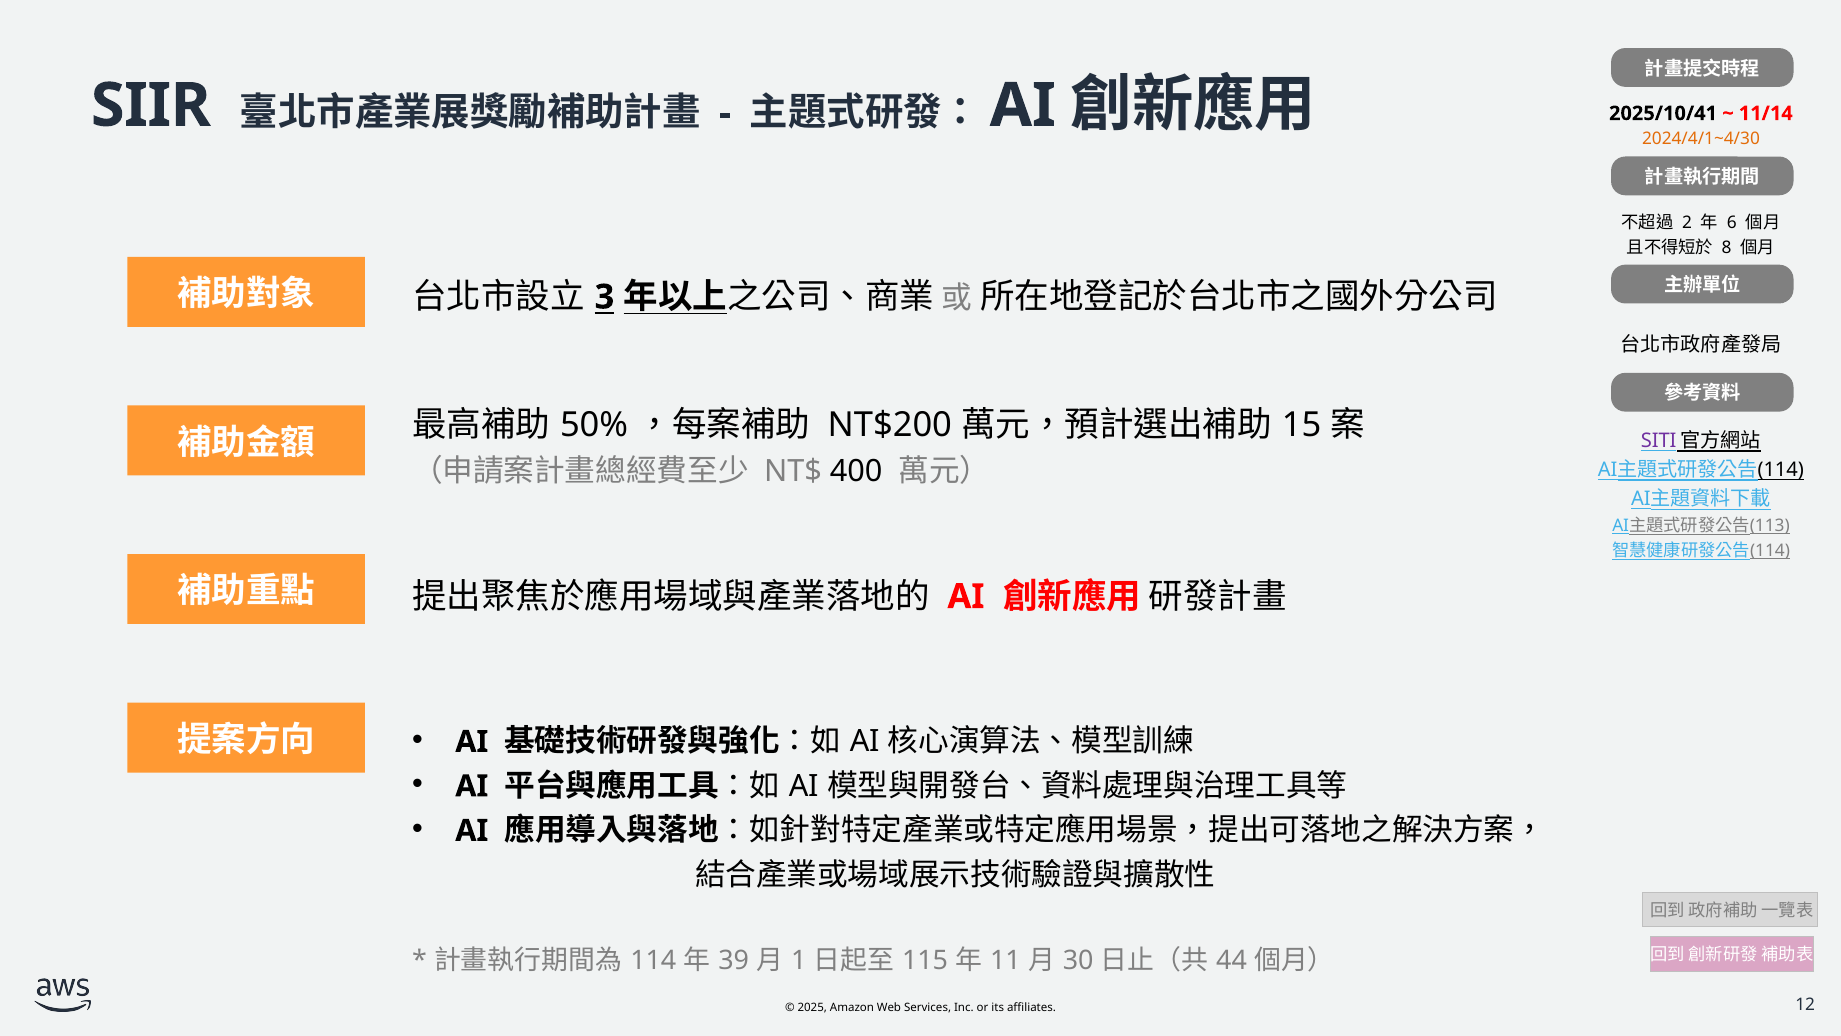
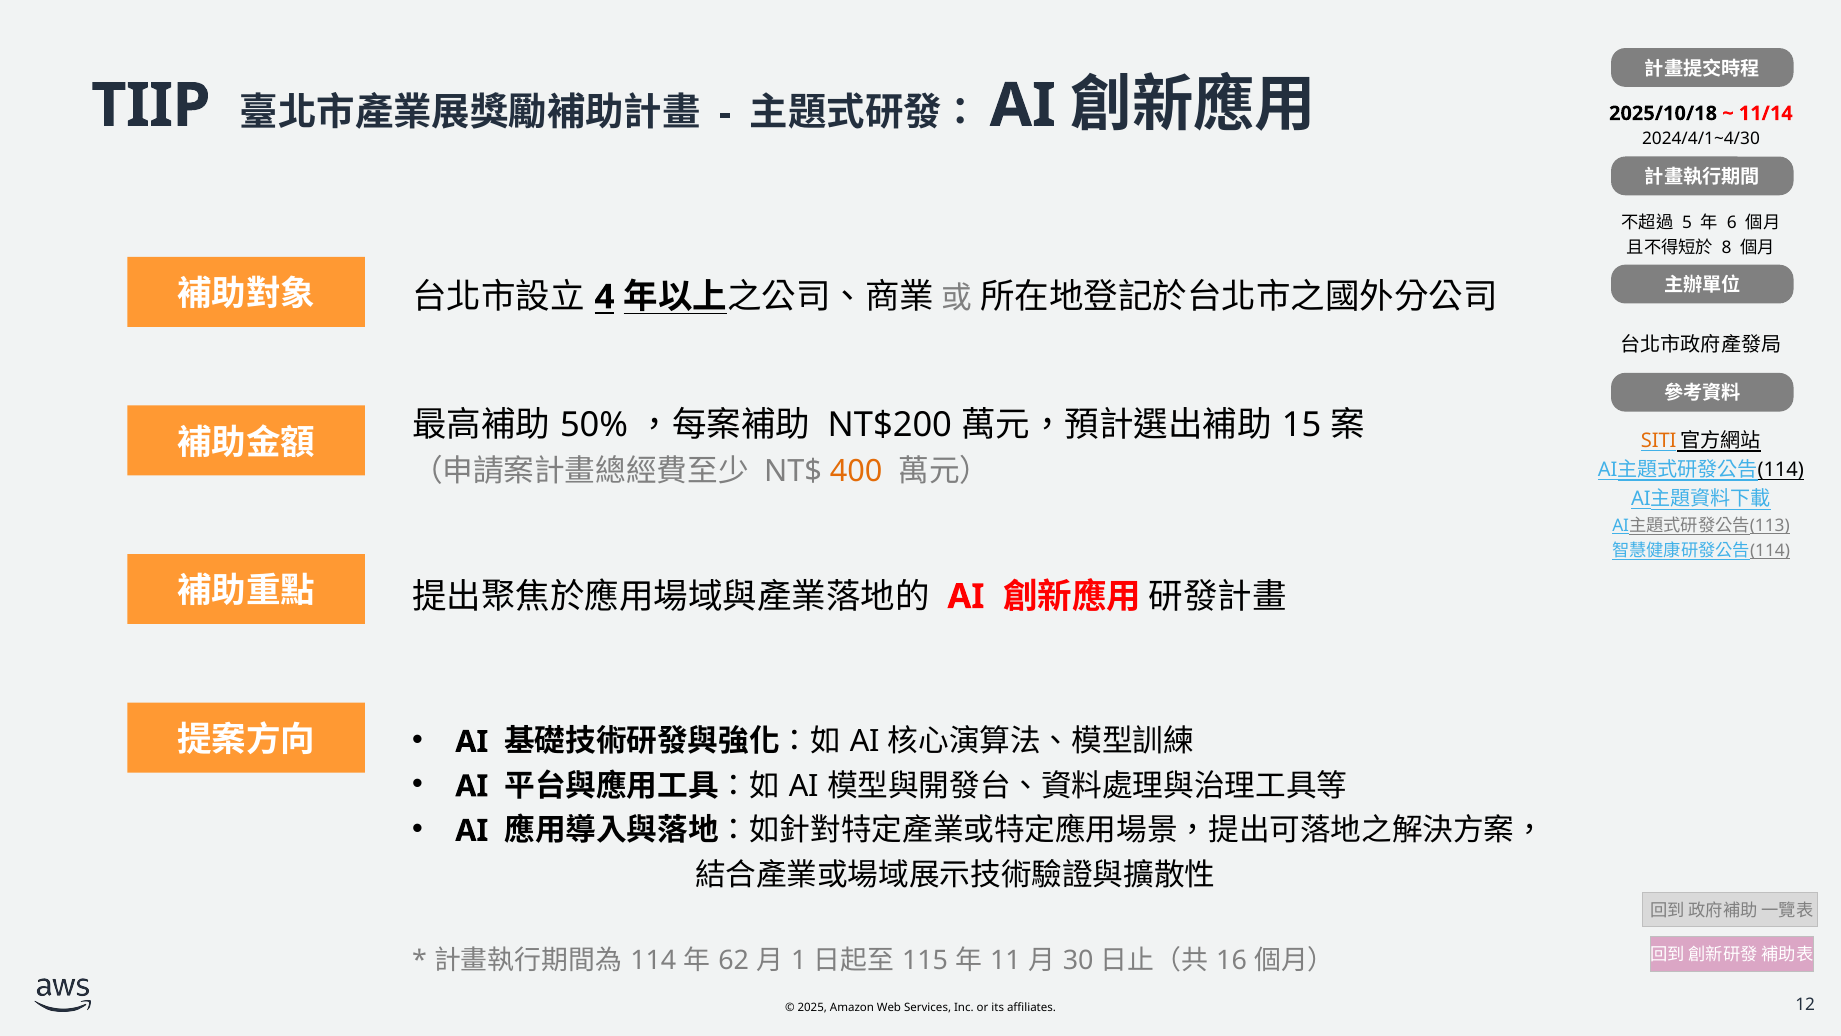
SIIR: SIIR -> TIIP
2025/10/41: 2025/10/41 -> 2025/10/18
2024/4/1~4/30 colour: orange -> black
2: 2 -> 5
3: 3 -> 4
SITI colour: purple -> orange
400 colour: black -> orange
39: 39 -> 62
44: 44 -> 16
